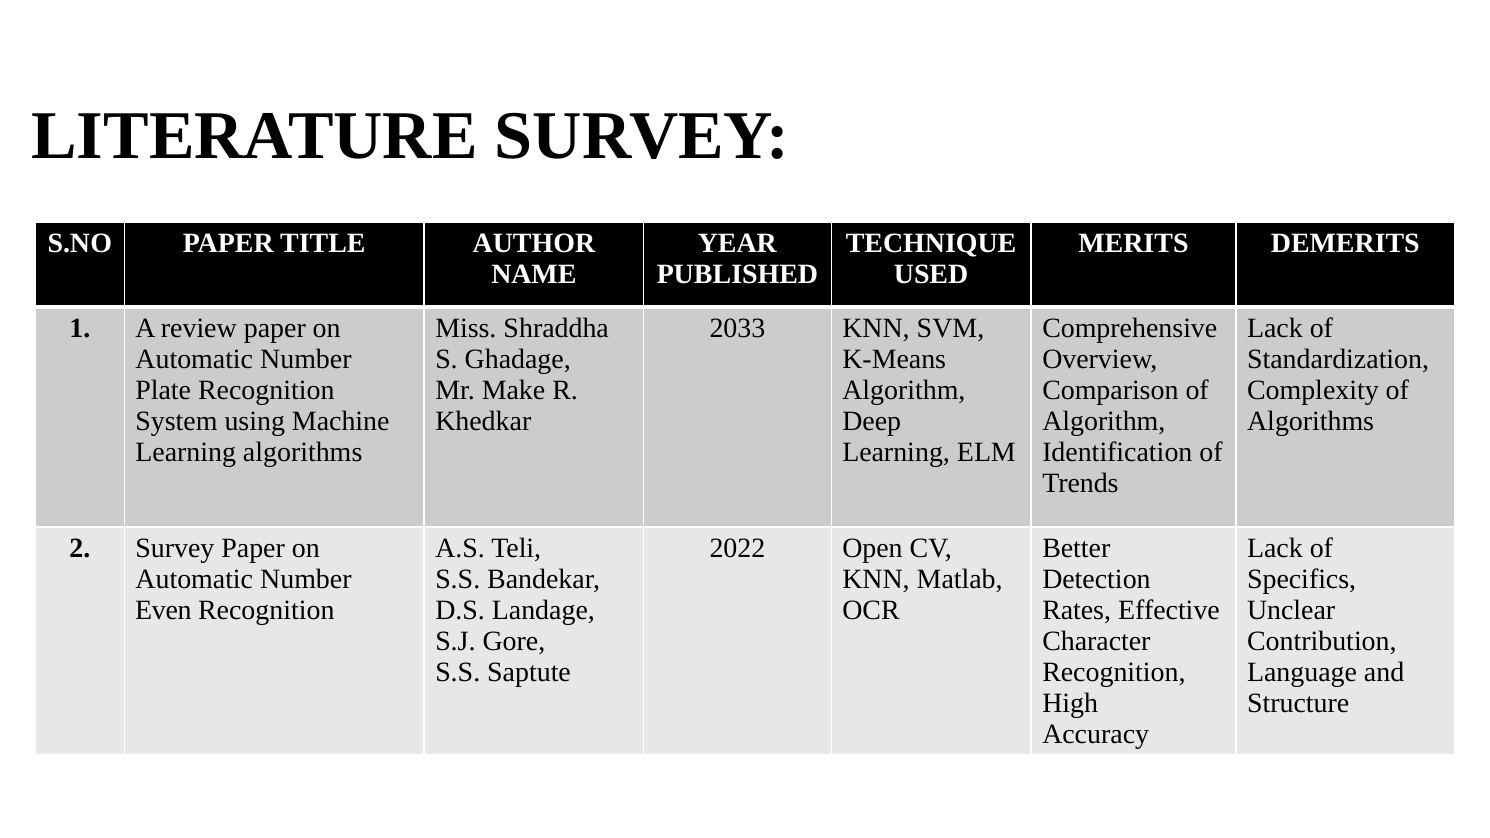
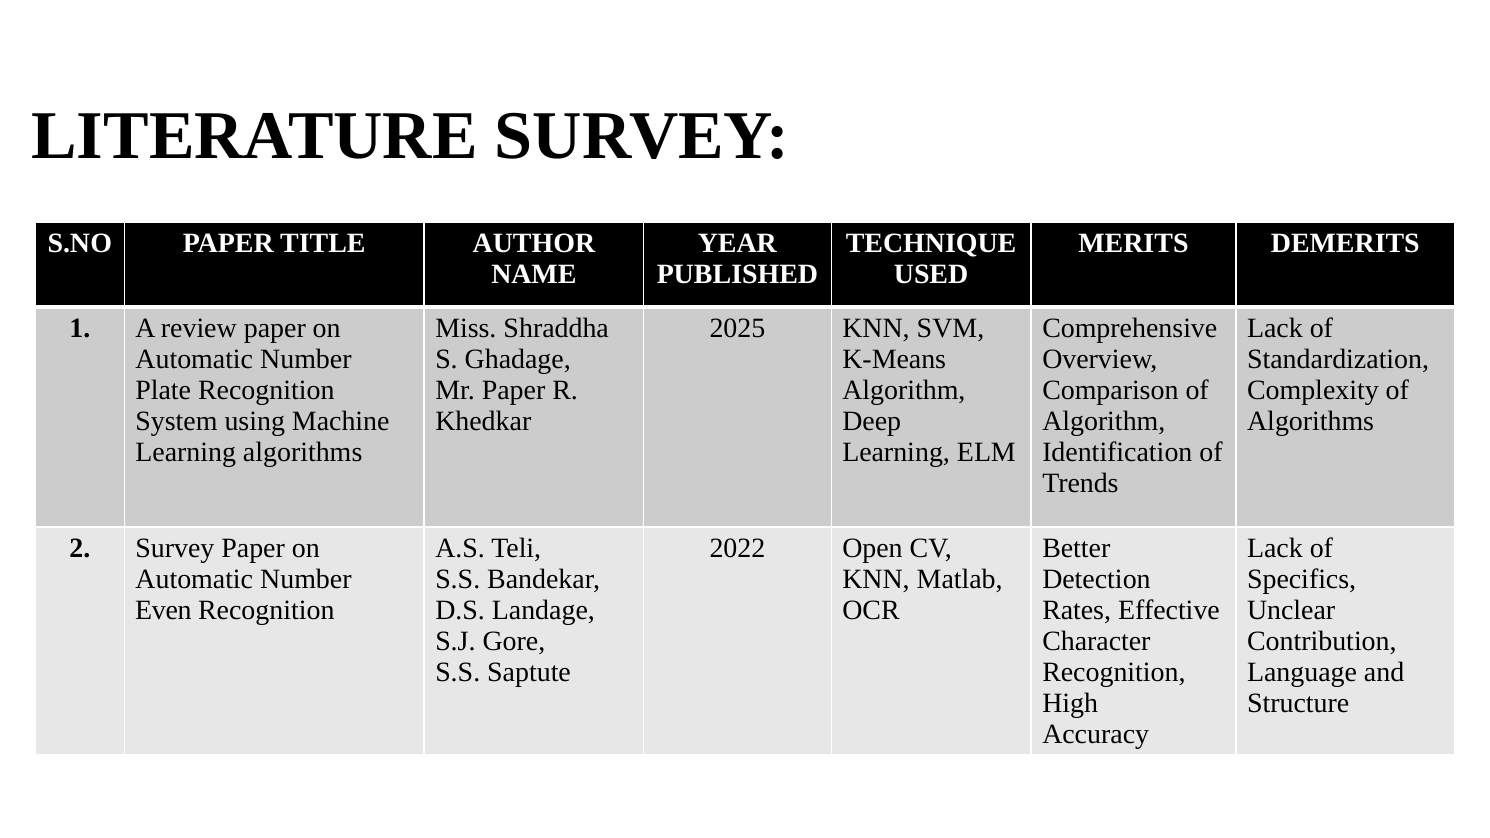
2033: 2033 -> 2025
Mr Make: Make -> Paper
